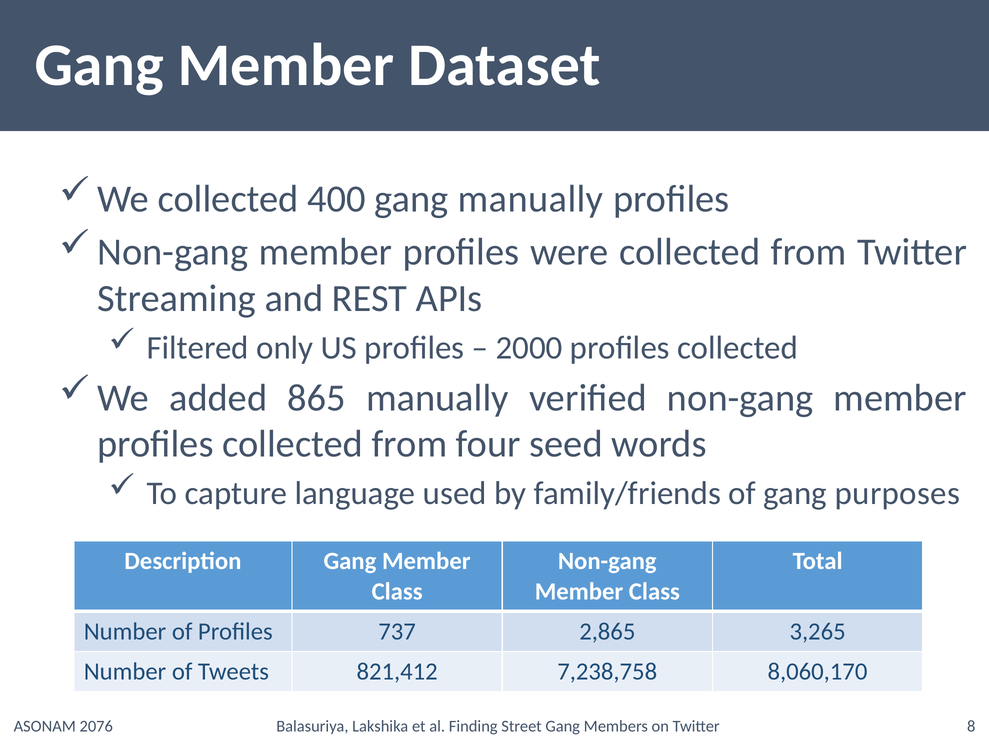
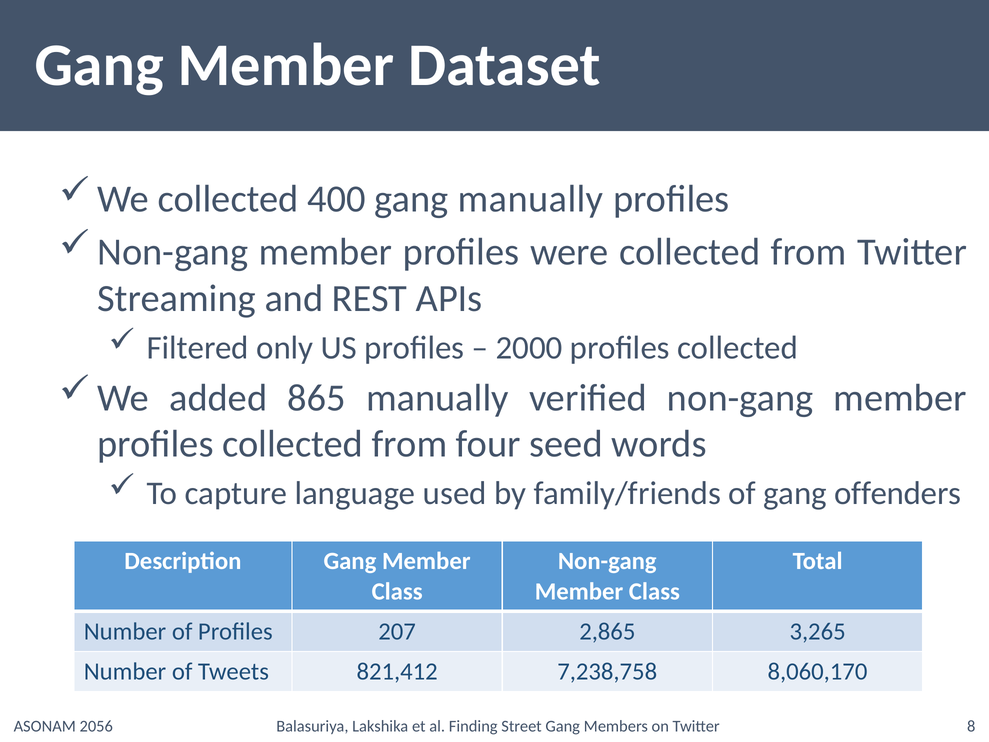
purposes: purposes -> offenders
737: 737 -> 207
2076: 2076 -> 2056
